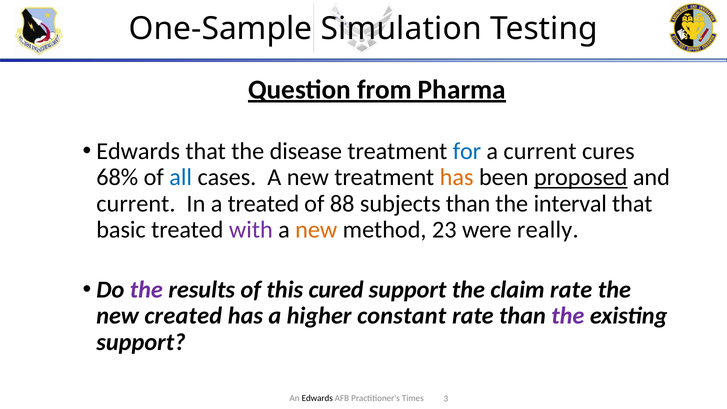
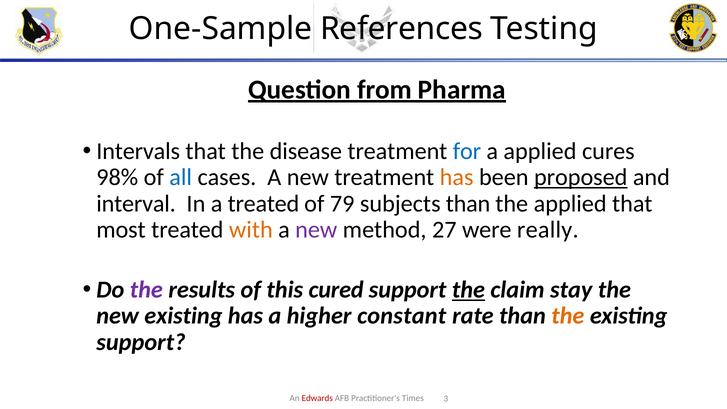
Simulation: Simulation -> References
Edwards at (138, 151): Edwards -> Intervals
a current: current -> applied
68%: 68% -> 98%
current at (136, 204): current -> interval
88: 88 -> 79
the interval: interval -> applied
basic: basic -> most
with colour: purple -> orange
new at (316, 230) colour: orange -> purple
23: 23 -> 27
the at (468, 290) underline: none -> present
claim rate: rate -> stay
new created: created -> existing
the at (568, 316) colour: purple -> orange
Edwards at (317, 398) colour: black -> red
